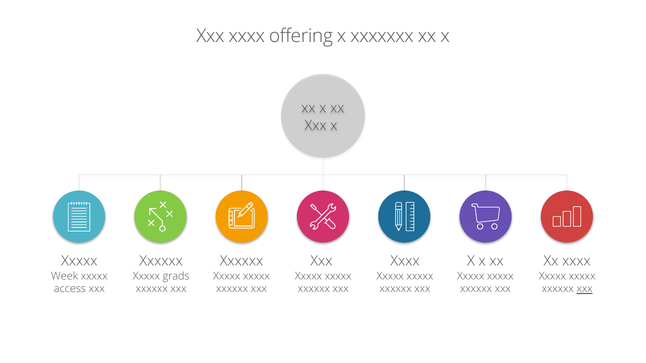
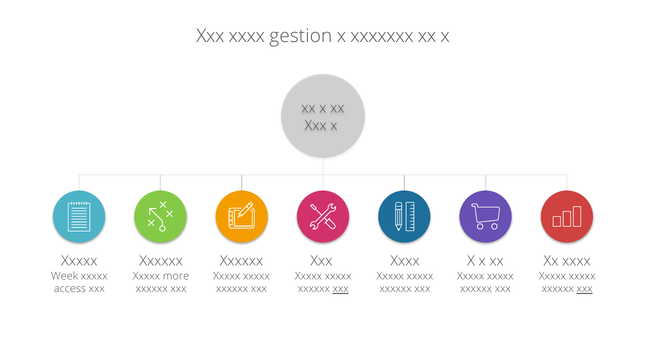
offering: offering -> gestion
grads: grads -> more
xxx at (341, 289) underline: none -> present
